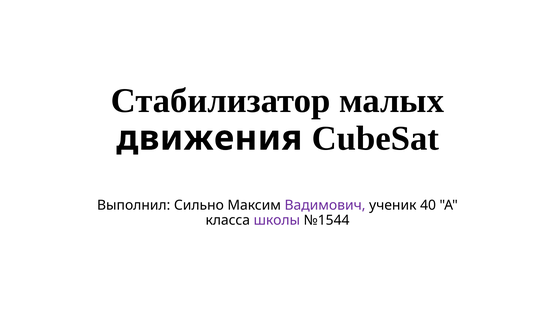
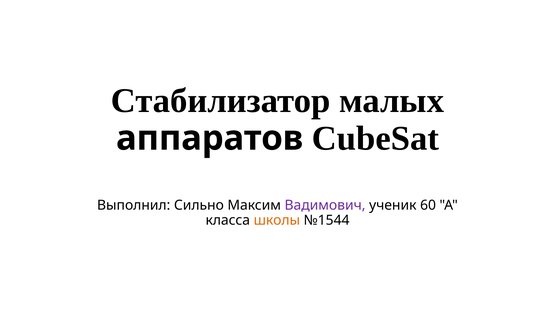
движения: движения -> аппаратов
40: 40 -> 60
школы colour: purple -> orange
